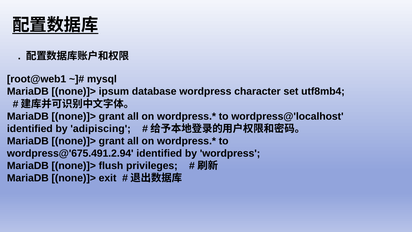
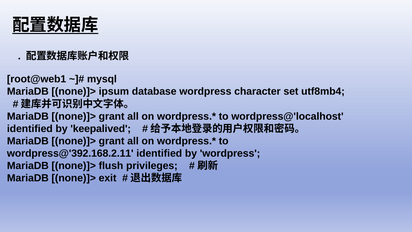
adipiscing: adipiscing -> keepalived
wordpress@'675.491.2.94: wordpress@'675.491.2.94 -> wordpress@'392.168.2.11
